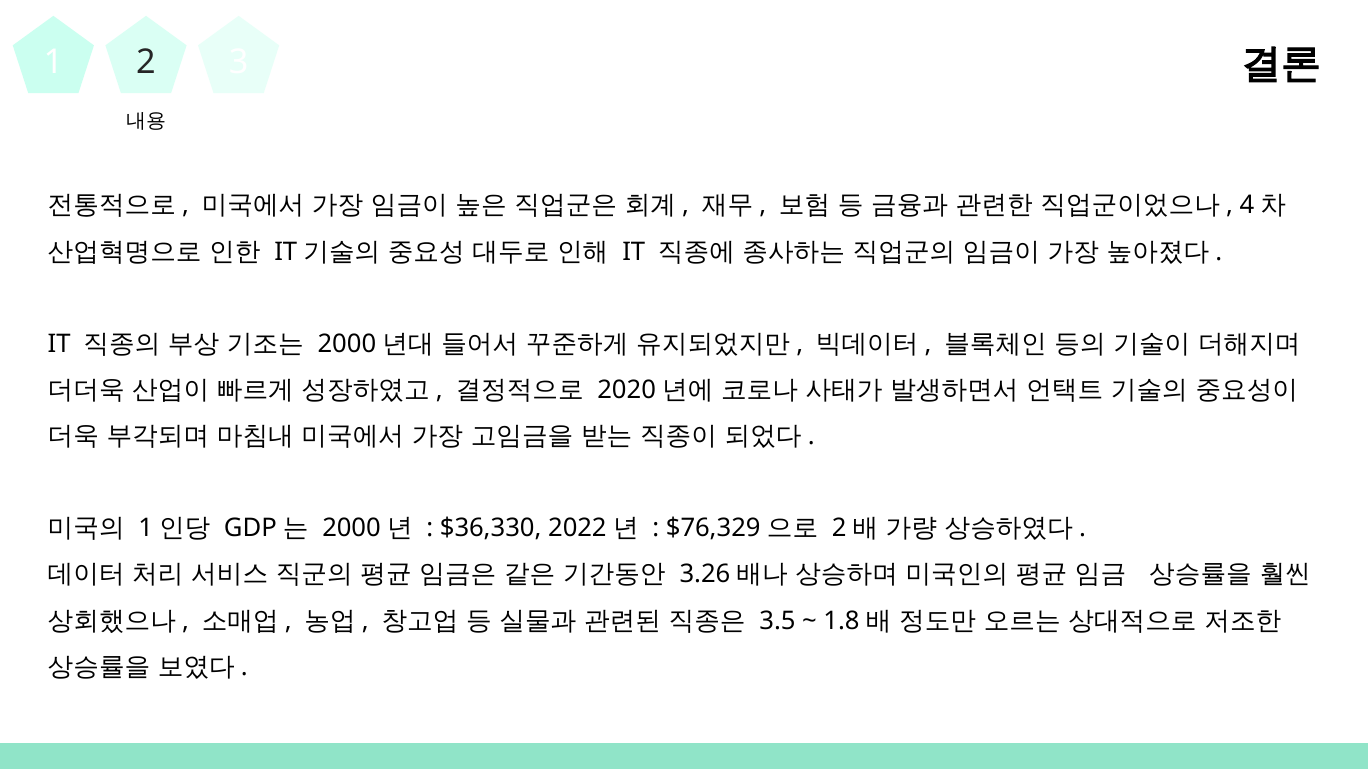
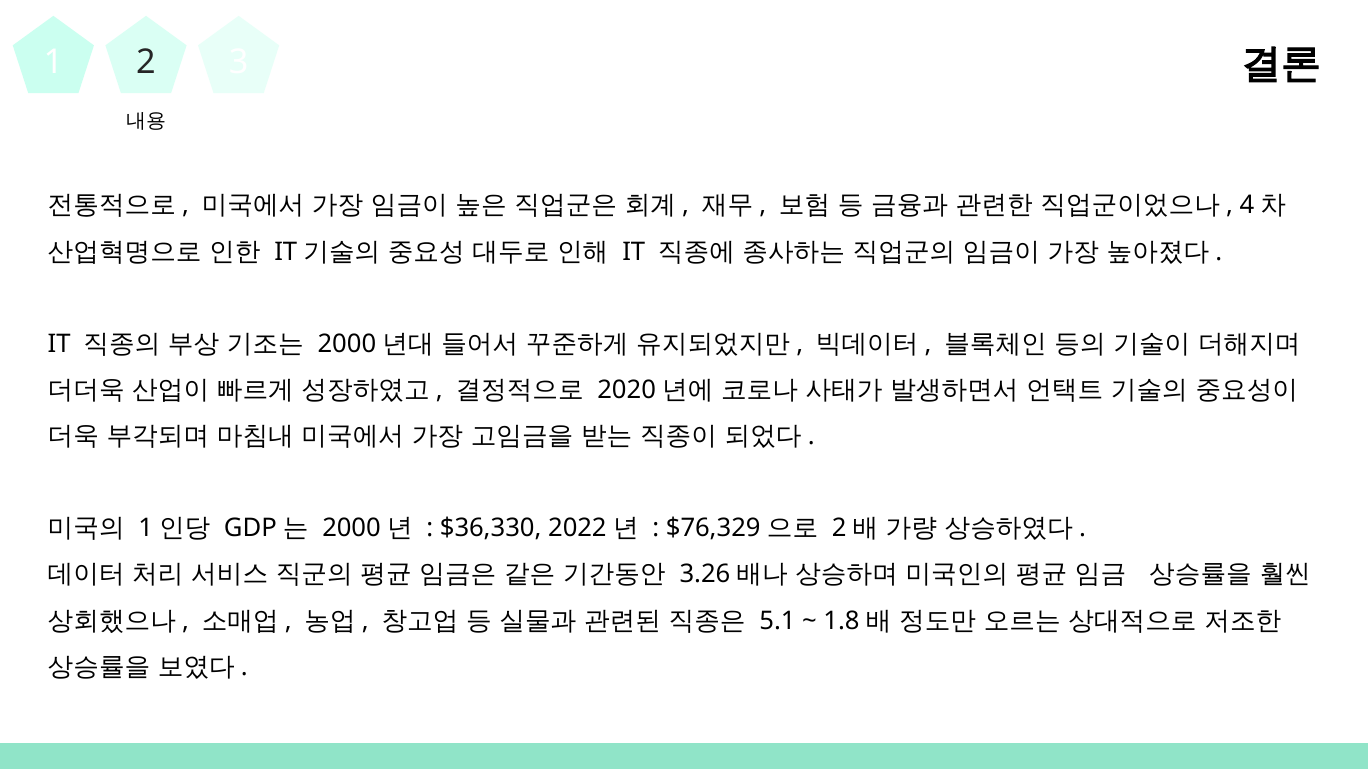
3.5: 3.5 -> 5.1
